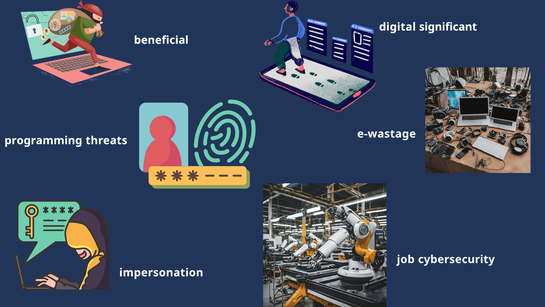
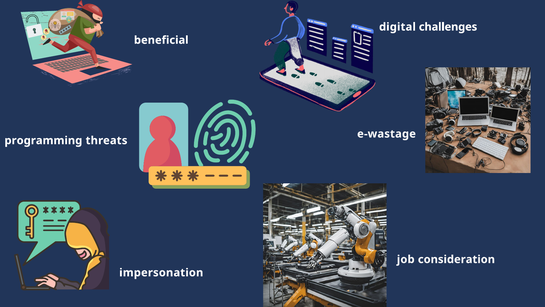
significant: significant -> challenges
cybersecurity: cybersecurity -> consideration
